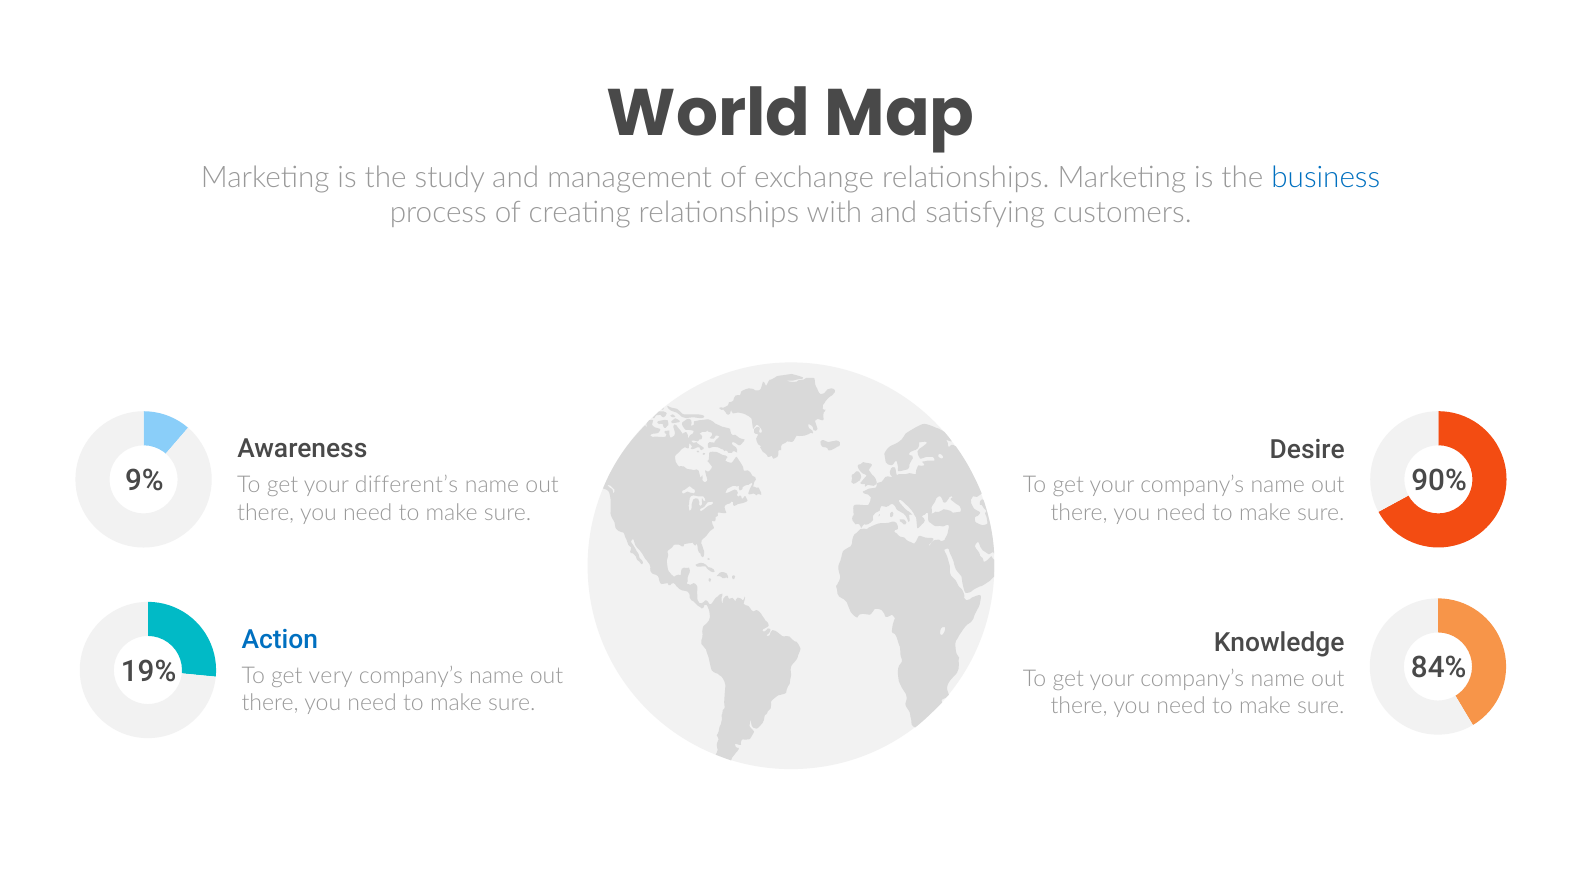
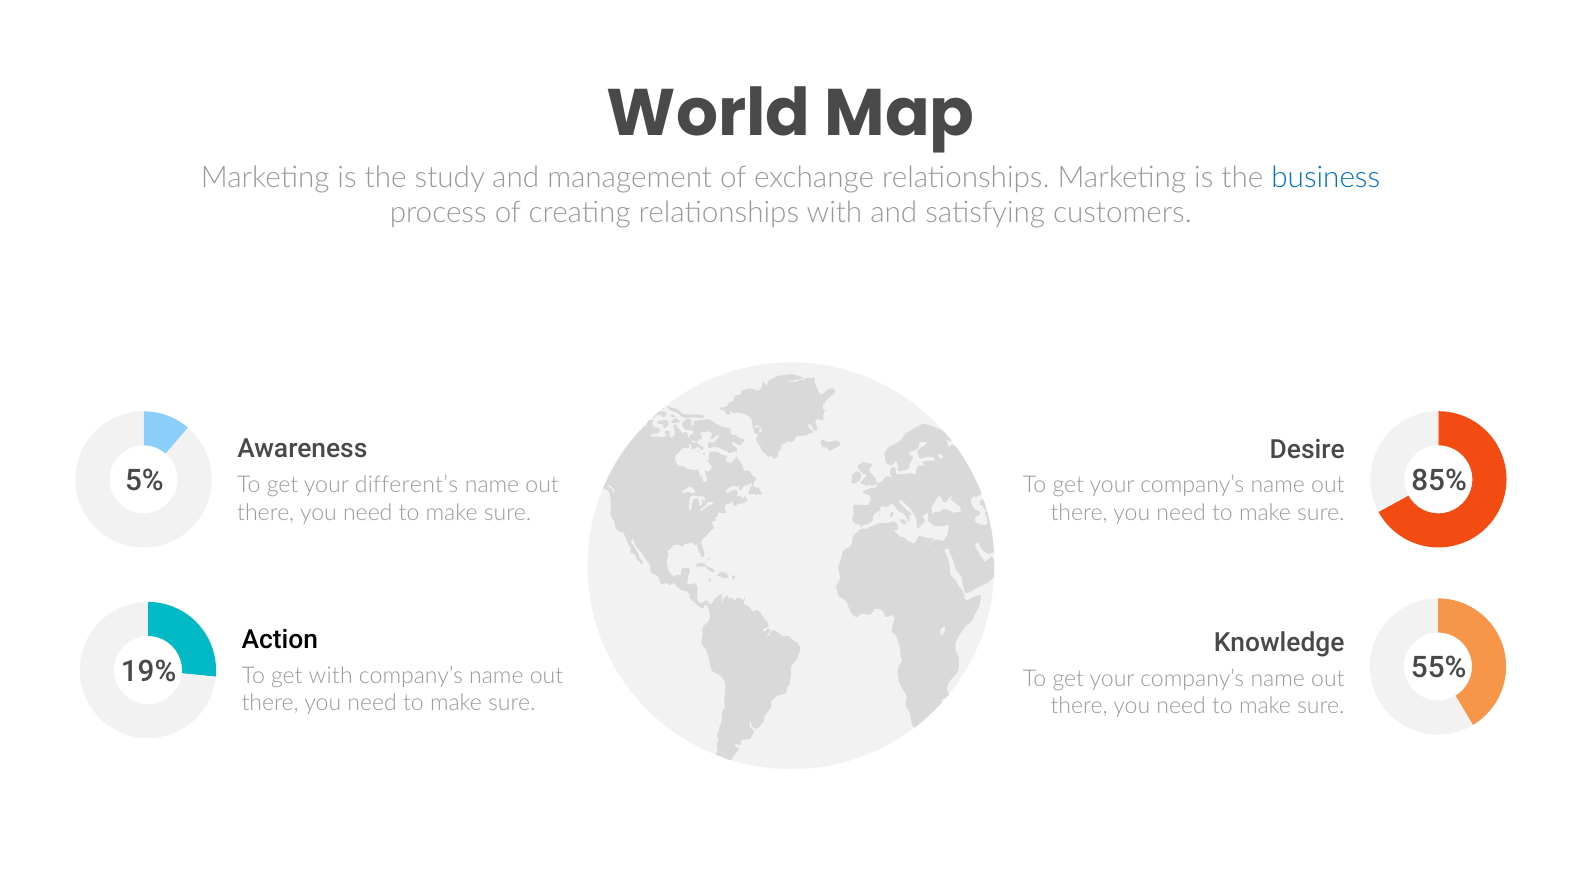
90%: 90% -> 85%
9%: 9% -> 5%
Action colour: blue -> black
84%: 84% -> 55%
get very: very -> with
